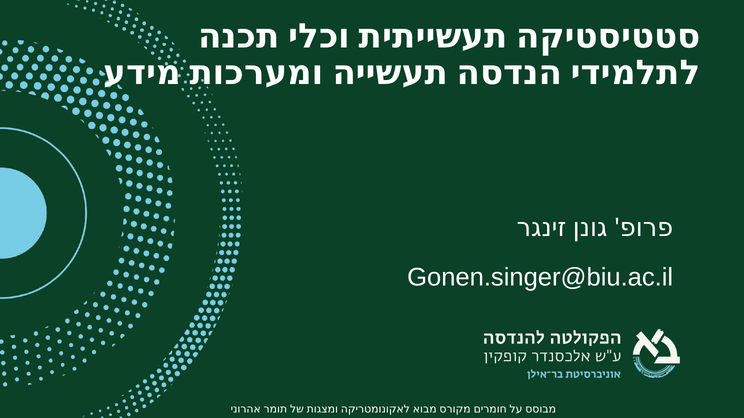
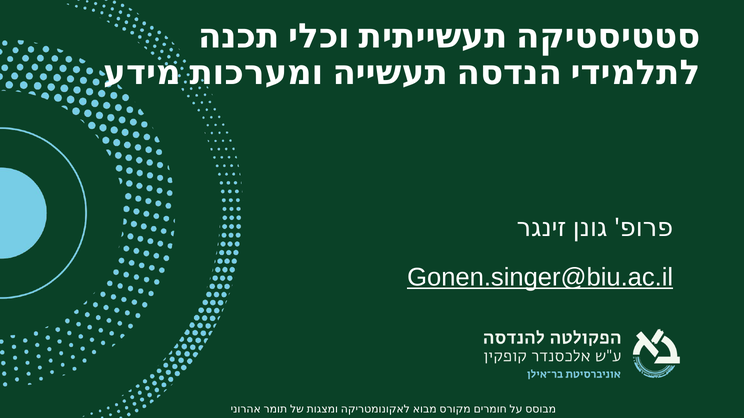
Gonen.singer@biu.ac.il underline: none -> present
